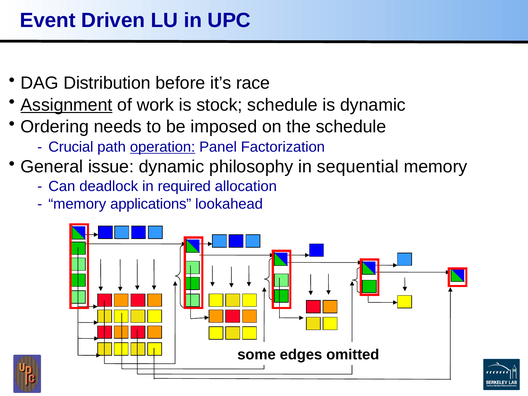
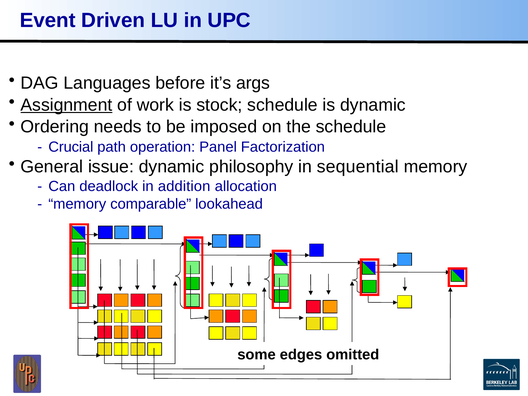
Distribution: Distribution -> Languages
race: race -> args
operation underline: present -> none
required: required -> addition
applications: applications -> comparable
